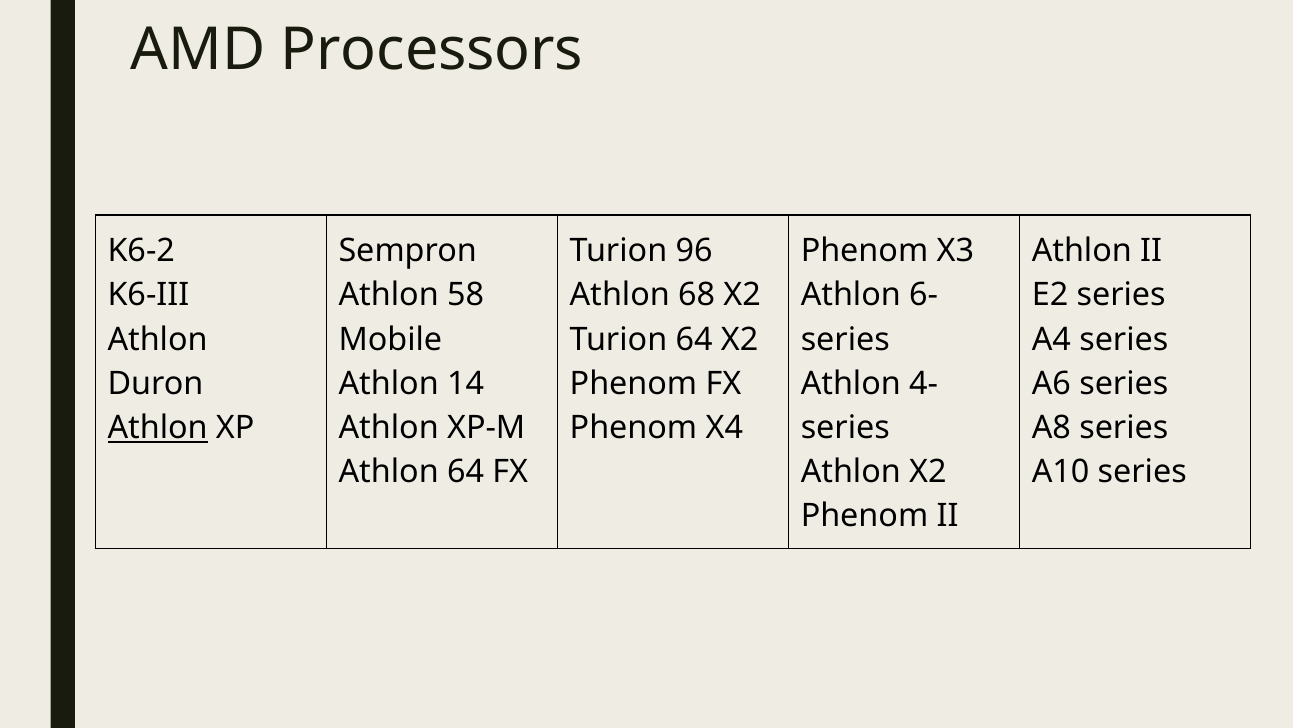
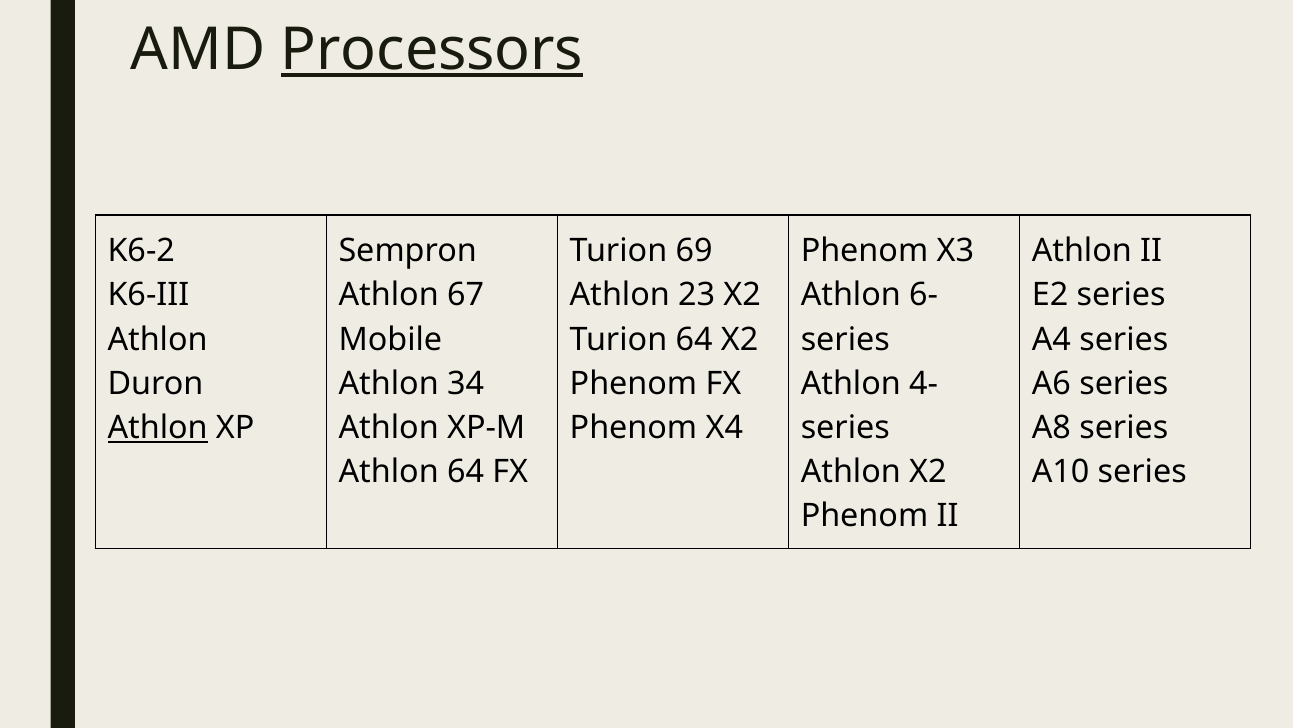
Processors underline: none -> present
96: 96 -> 69
58: 58 -> 67
68: 68 -> 23
14: 14 -> 34
